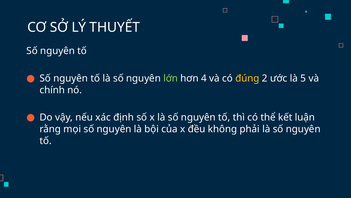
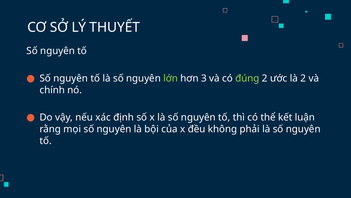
4: 4 -> 3
đúng colour: yellow -> light green
là 5: 5 -> 2
